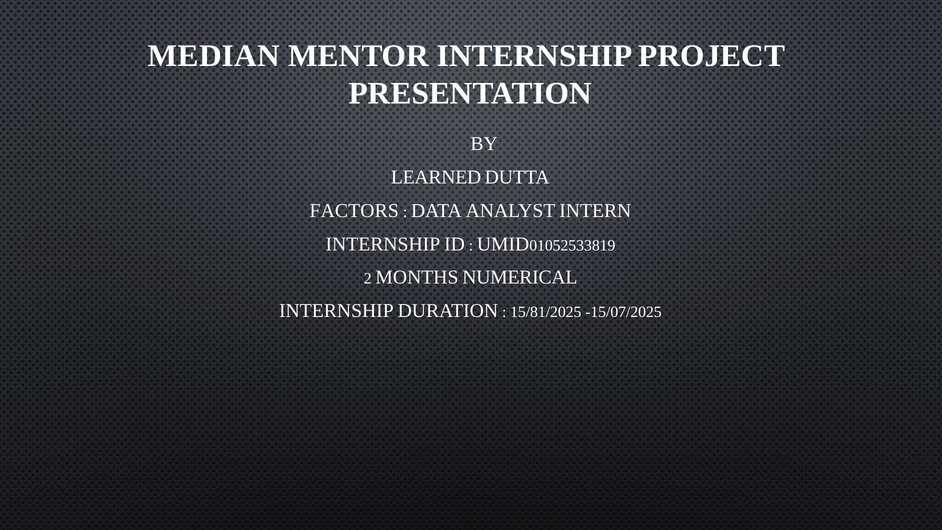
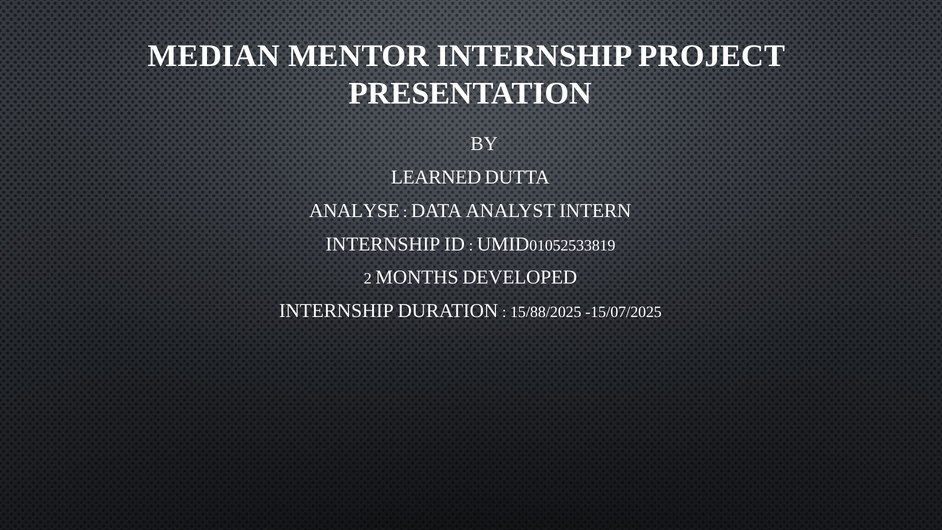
FACTORS: FACTORS -> ANALYSE
NUMERICAL: NUMERICAL -> DEVELOPED
15/81/2025: 15/81/2025 -> 15/88/2025
